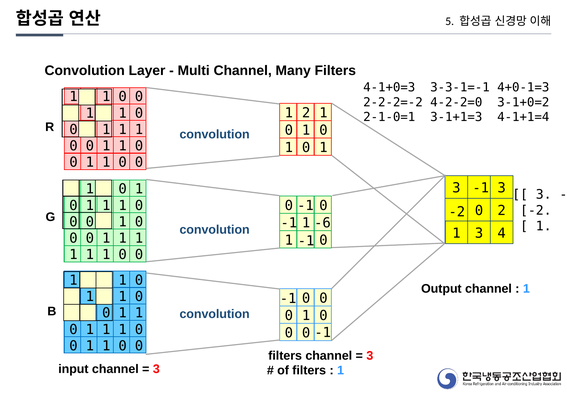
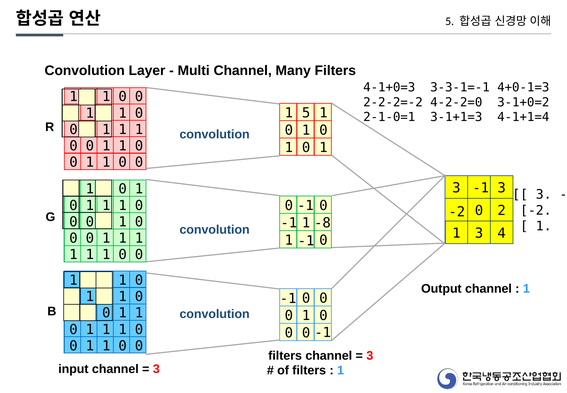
1 2: 2 -> 5
-6: -6 -> -8
